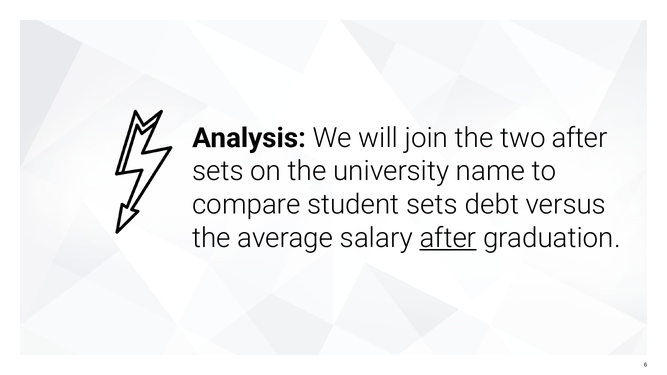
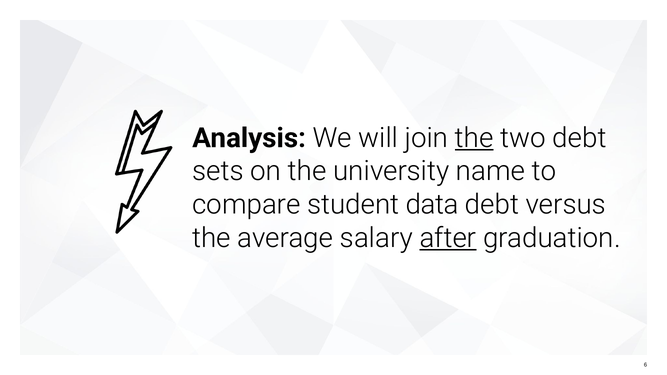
the at (474, 138) underline: none -> present
two after: after -> debt
student sets: sets -> data
